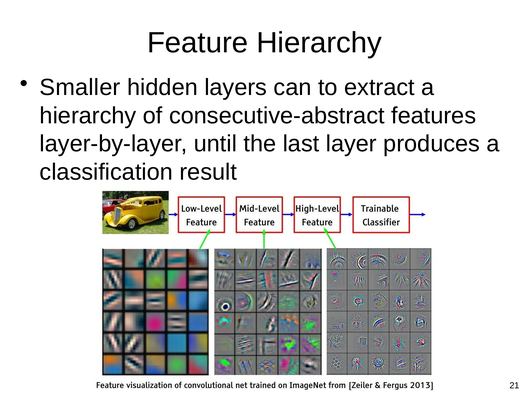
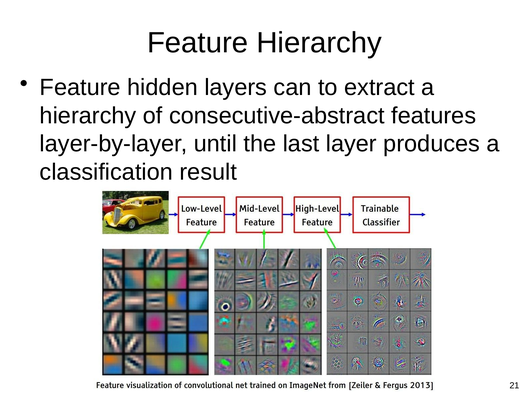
Smaller at (80, 88): Smaller -> Feature
